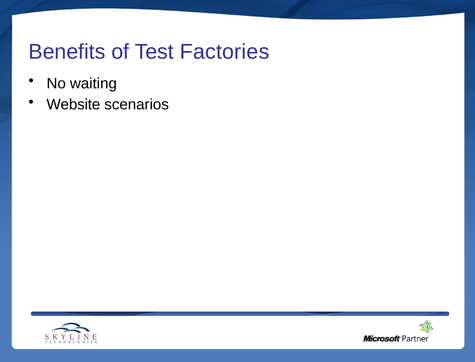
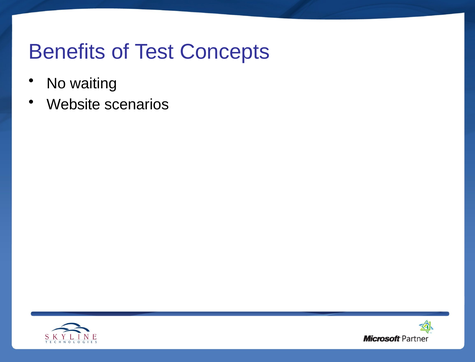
Factories: Factories -> Concepts
